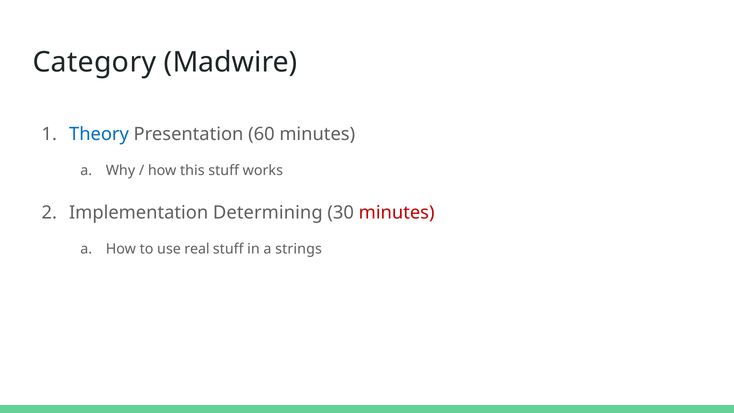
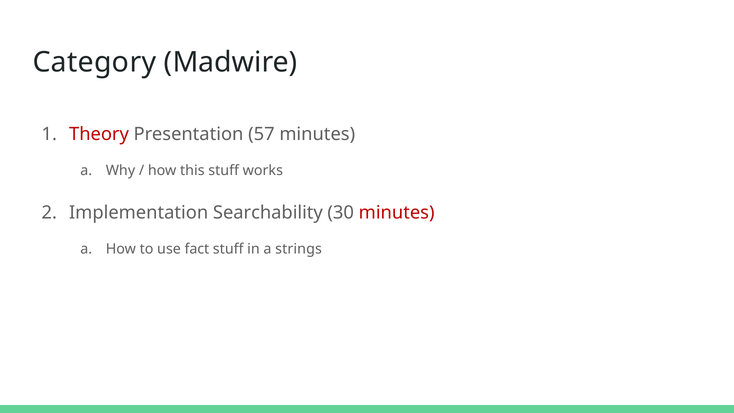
Theory colour: blue -> red
60: 60 -> 57
Determining: Determining -> Searchability
real: real -> fact
